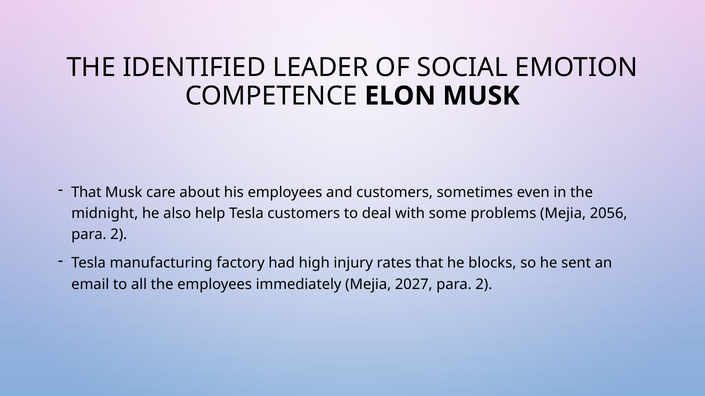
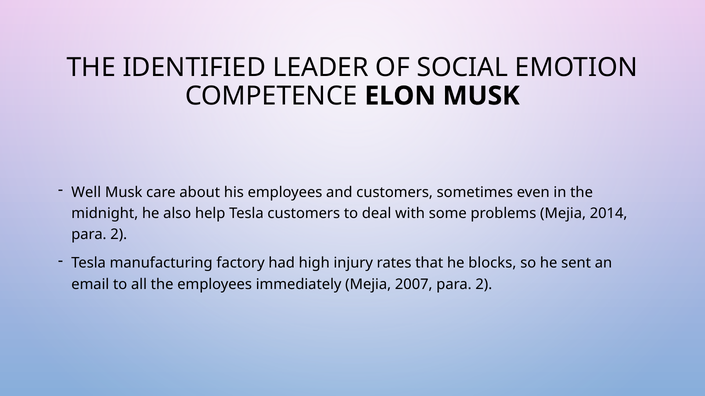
That at (86, 193): That -> Well
2056: 2056 -> 2014
2027: 2027 -> 2007
